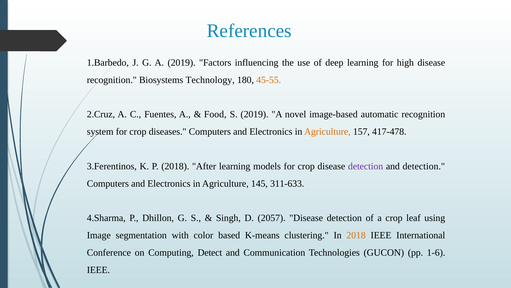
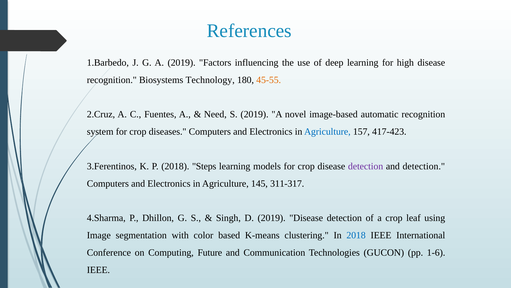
Food: Food -> Need
Agriculture at (327, 131) colour: orange -> blue
417-478: 417-478 -> 417-423
After: After -> Steps
311-633: 311-633 -> 311-317
D 2057: 2057 -> 2019
2018 at (356, 235) colour: orange -> blue
Detect: Detect -> Future
